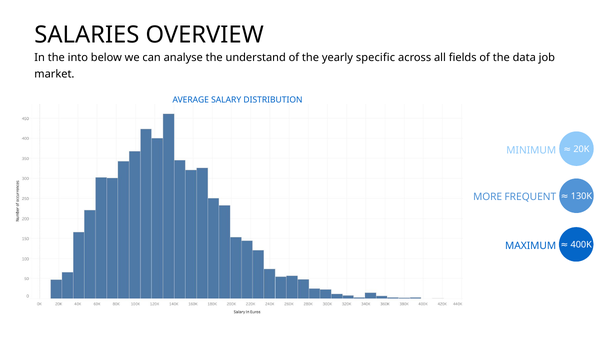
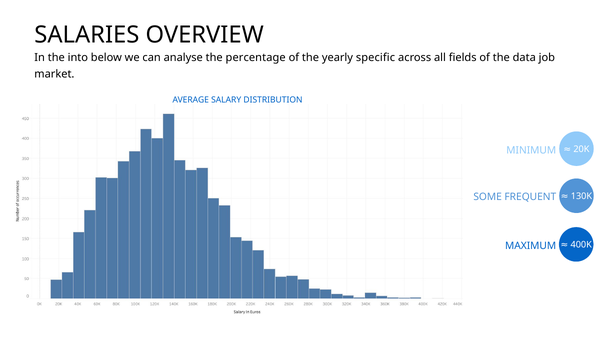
understand: understand -> percentage
MORE: MORE -> SOME
